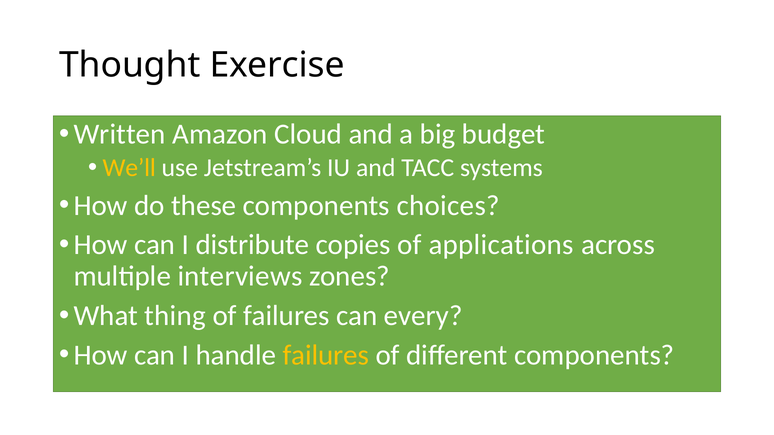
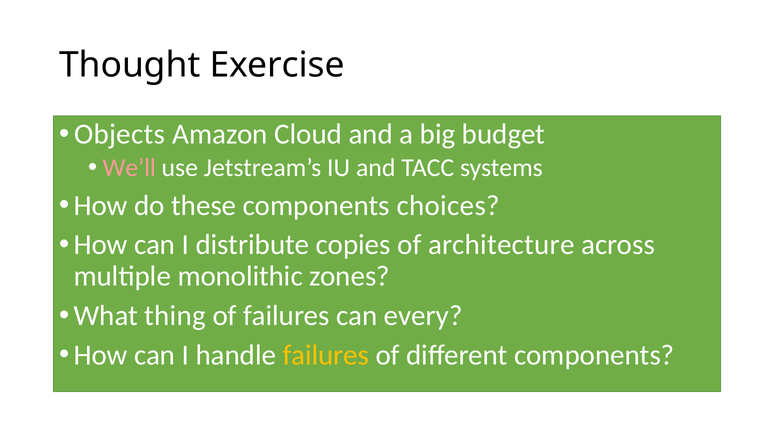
Written: Written -> Objects
We’ll colour: yellow -> pink
applications: applications -> architecture
interviews: interviews -> monolithic
